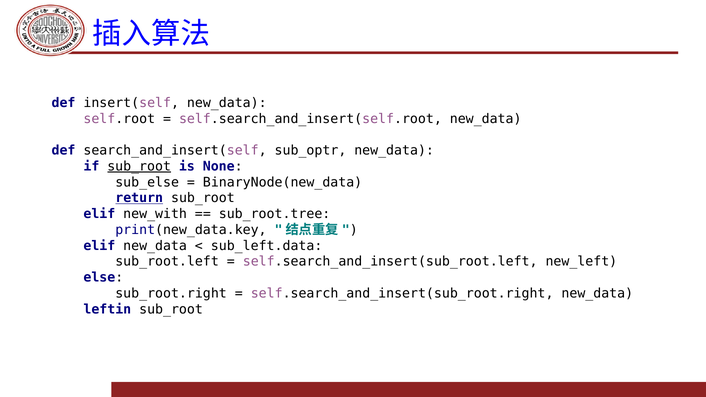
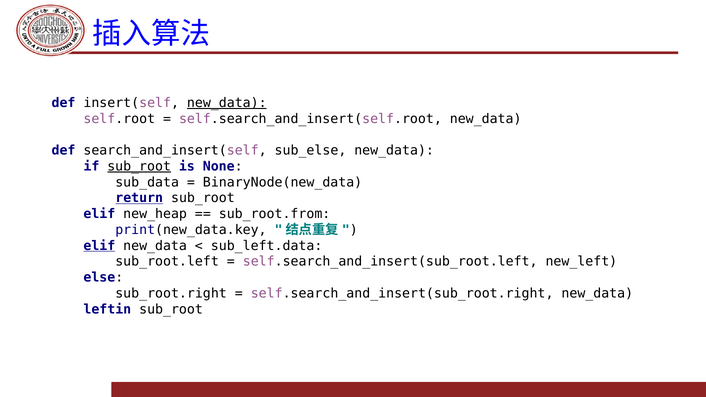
new_data at (227, 103) underline: none -> present
sub_optr: sub_optr -> sub_else
sub_else: sub_else -> sub_data
new_with: new_with -> new_heap
sub_root.tree: sub_root.tree -> sub_root.from
elif at (99, 246) underline: none -> present
